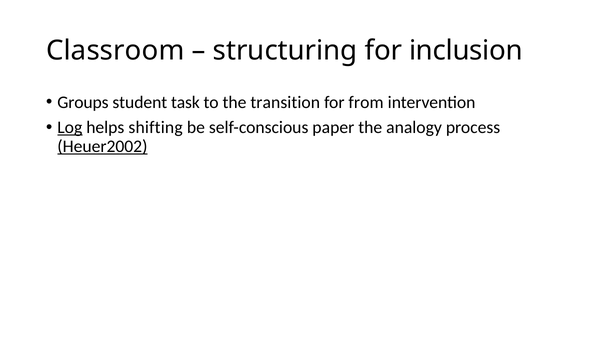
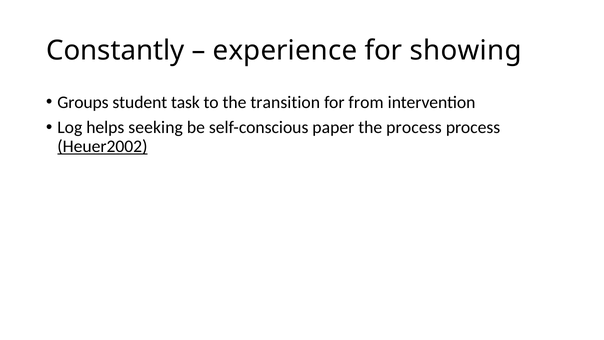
Classroom: Classroom -> Constantly
structuring: structuring -> experience
inclusion: inclusion -> showing
Log underline: present -> none
shifting: shifting -> seeking
the analogy: analogy -> process
